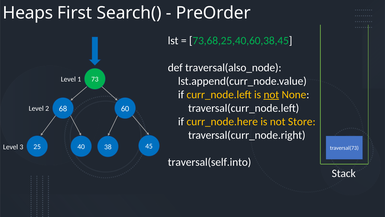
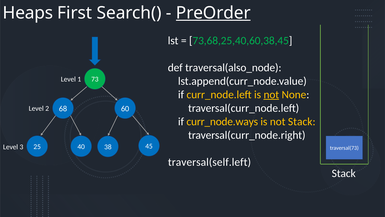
PreOrder underline: none -> present
curr_node.here: curr_node.here -> curr_node.ways
not Store: Store -> Stack
traversal(self.into: traversal(self.into -> traversal(self.left
